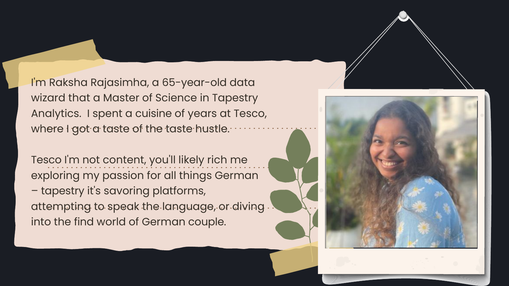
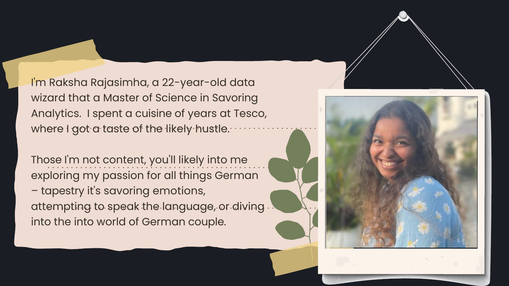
65-year-old: 65-year-old -> 22-year-old
in Tapestry: Tapestry -> Savoring
the taste: taste -> likely
Tesco at (46, 160): Tesco -> Those
likely rich: rich -> into
platforms: platforms -> emotions
the find: find -> into
